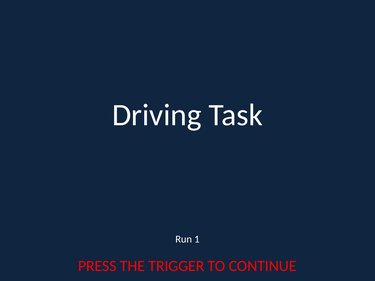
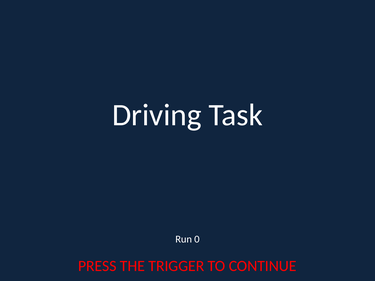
1: 1 -> 0
